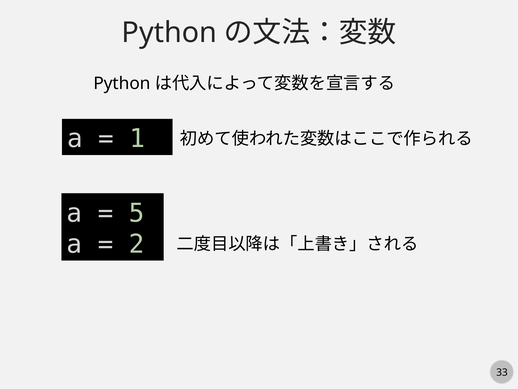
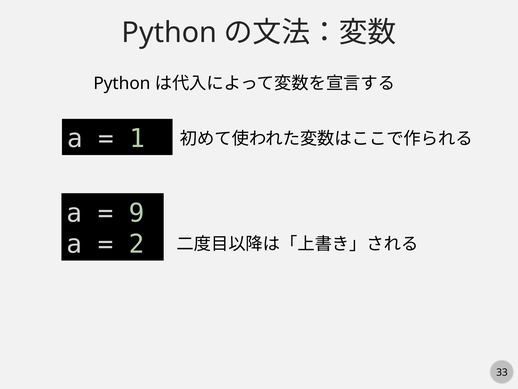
5: 5 -> 9
